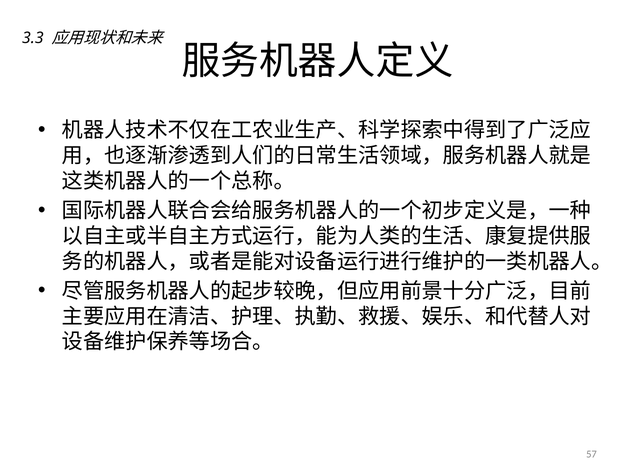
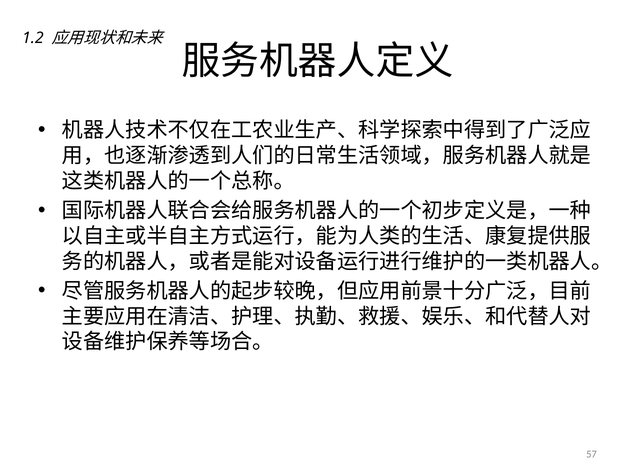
3.3: 3.3 -> 1.2
